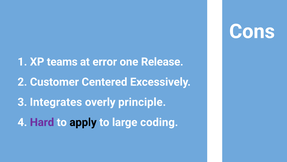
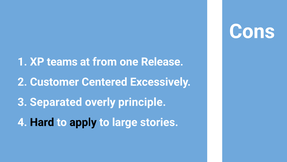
error: error -> from
Integrates: Integrates -> Separated
Hard colour: purple -> black
coding: coding -> stories
